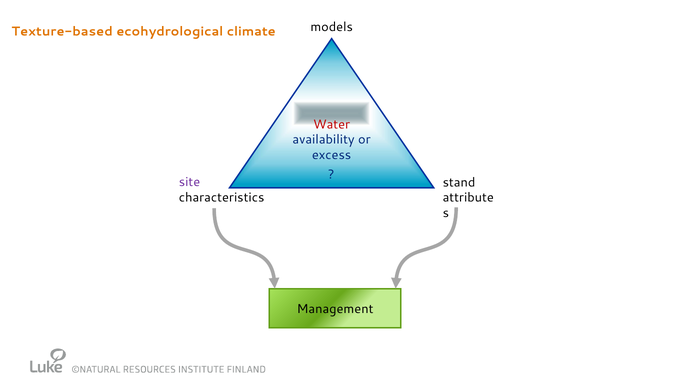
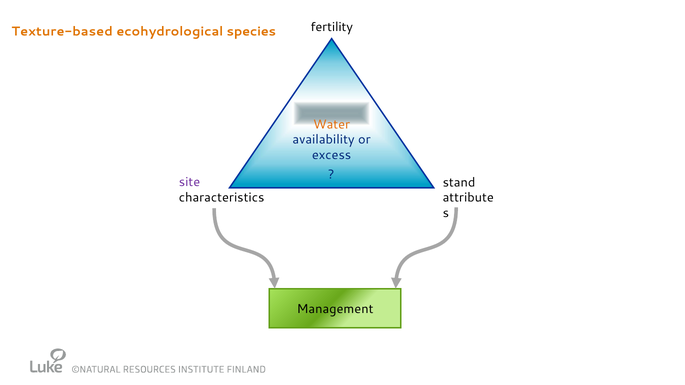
models: models -> fertility
climate: climate -> species
Water colour: red -> orange
